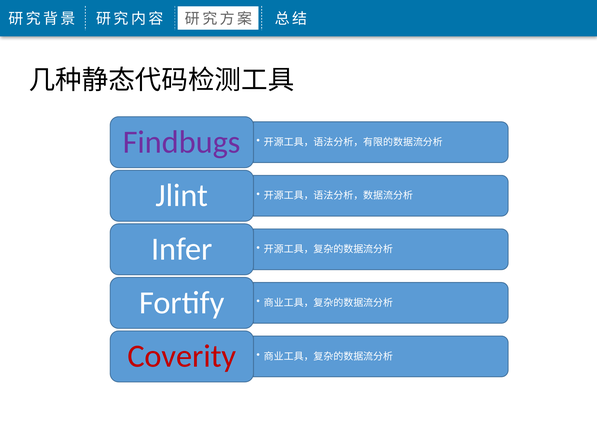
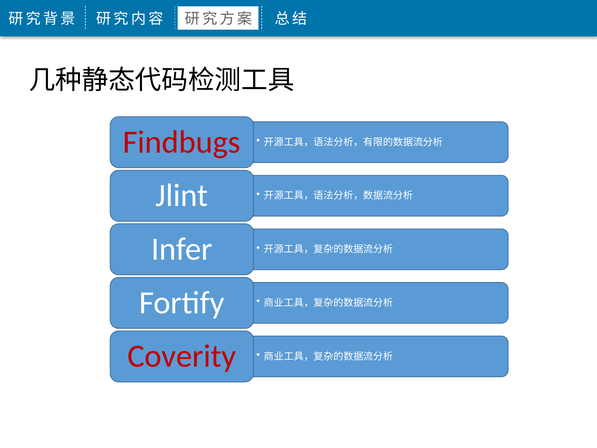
Findbugs colour: purple -> red
